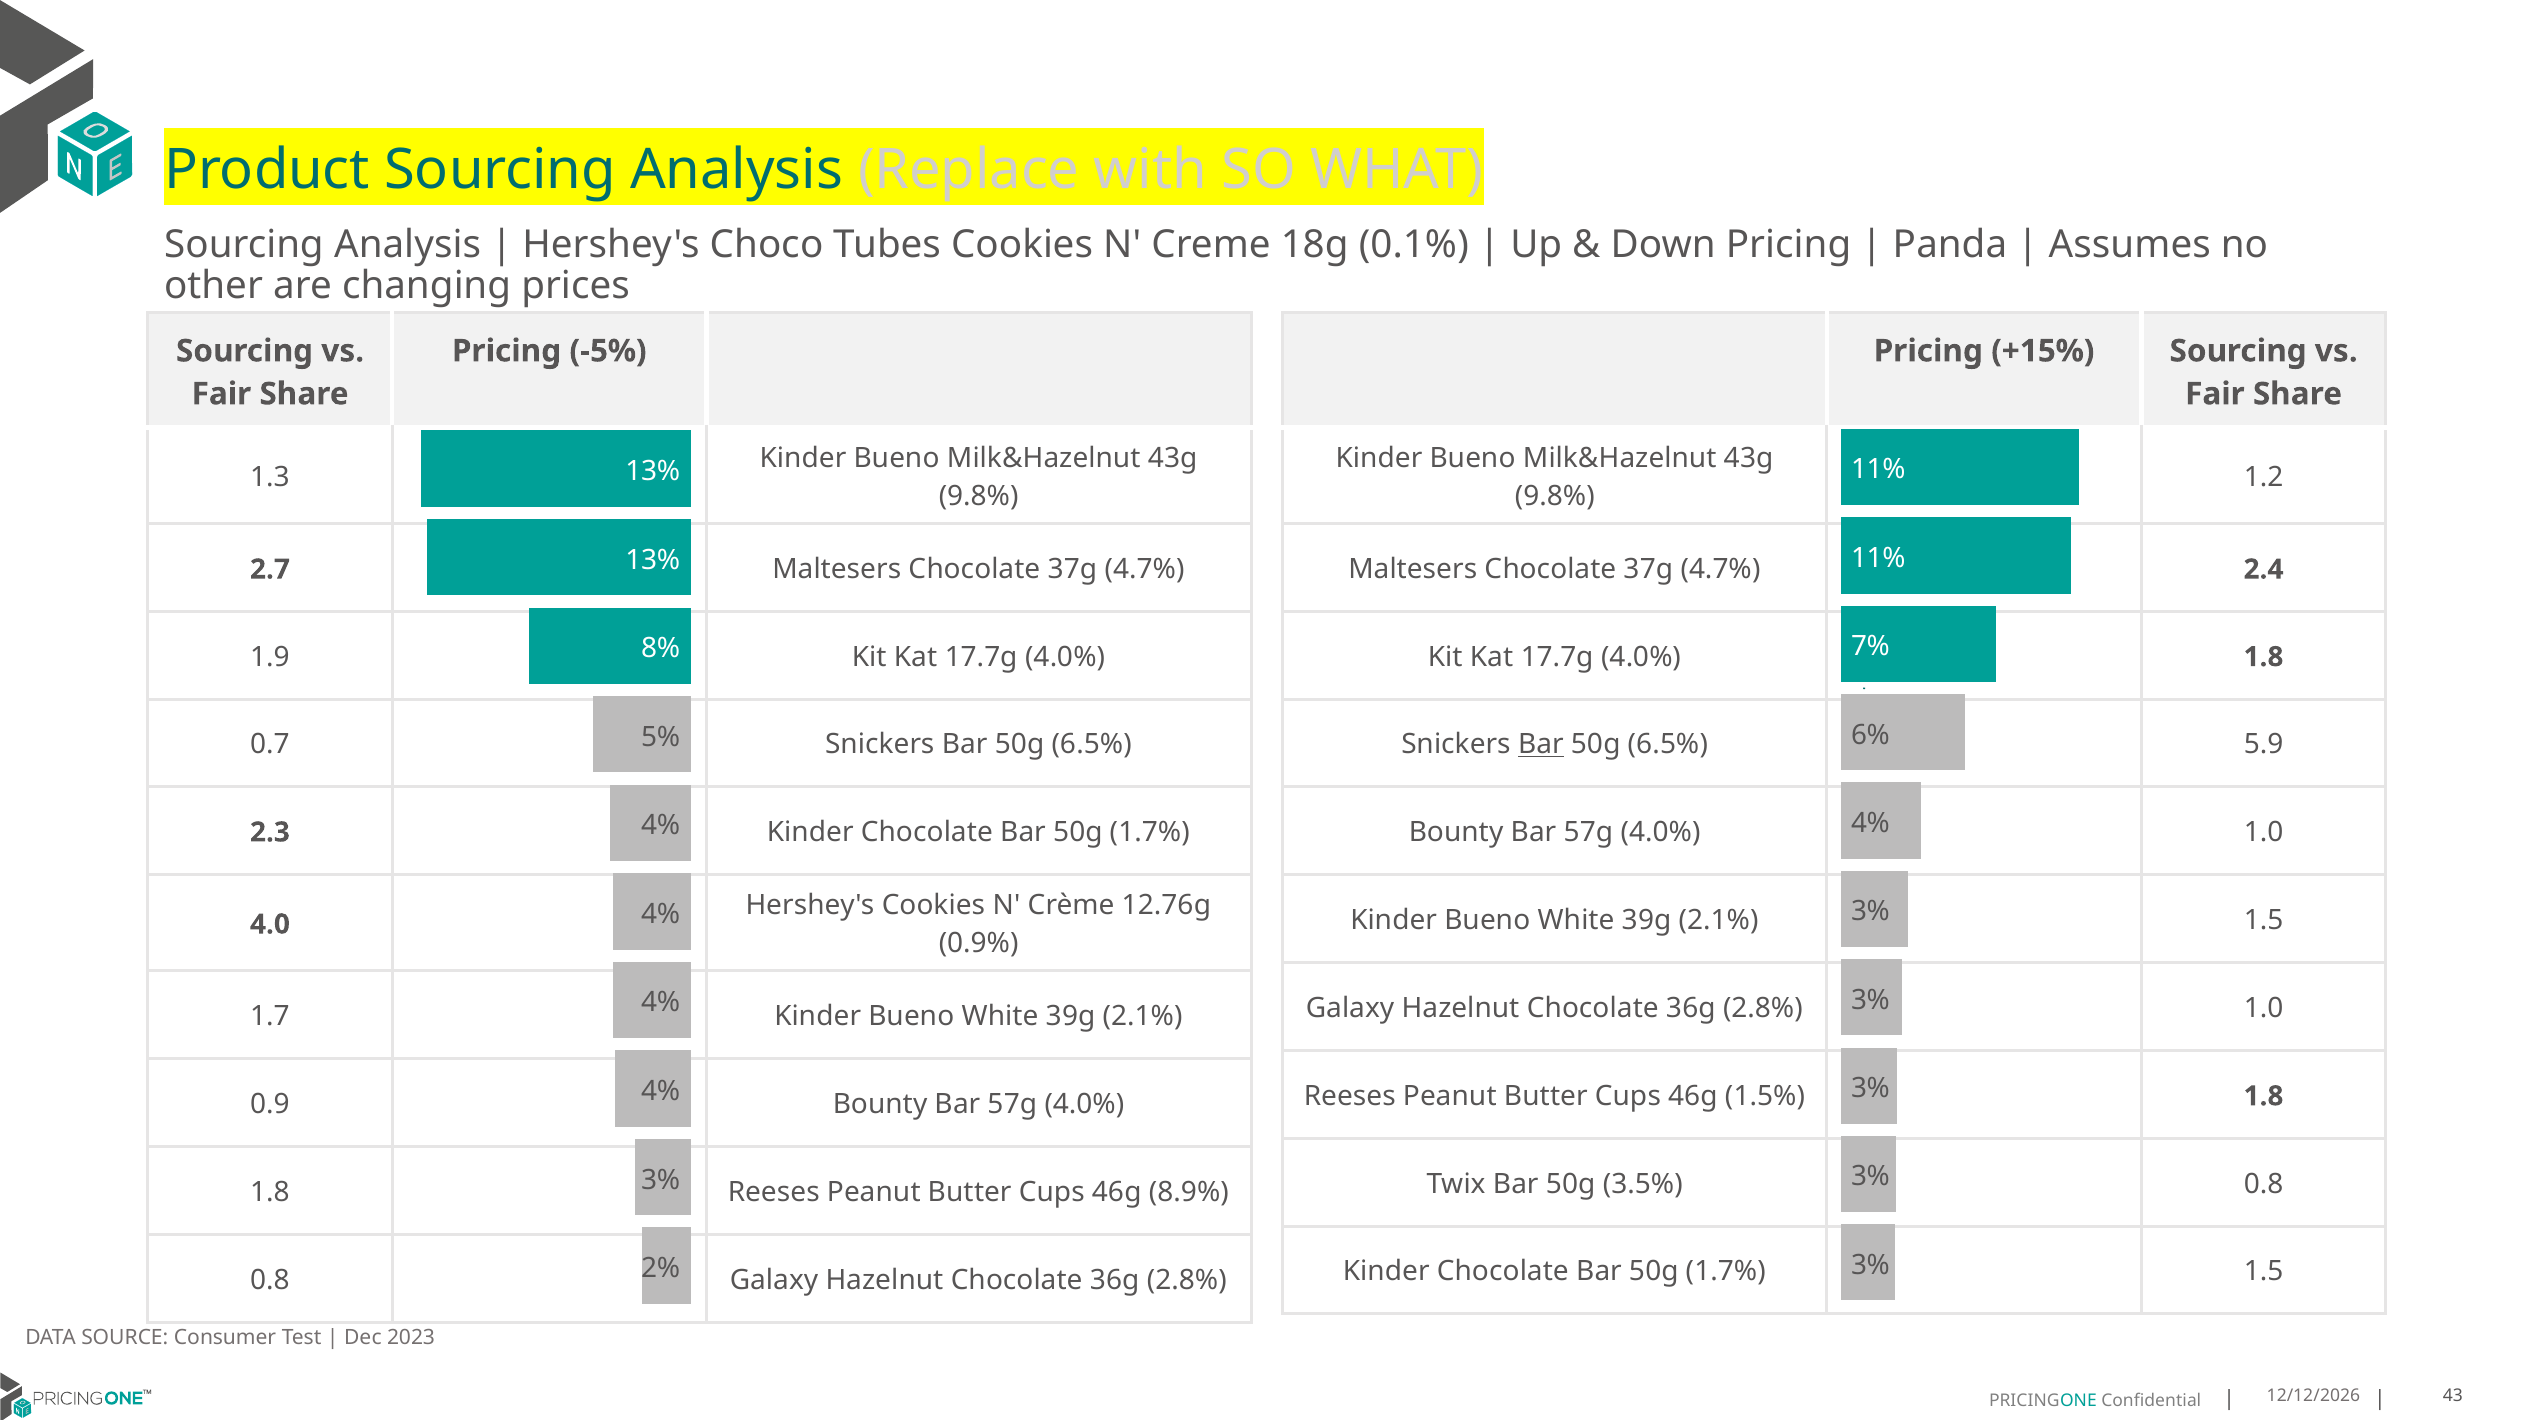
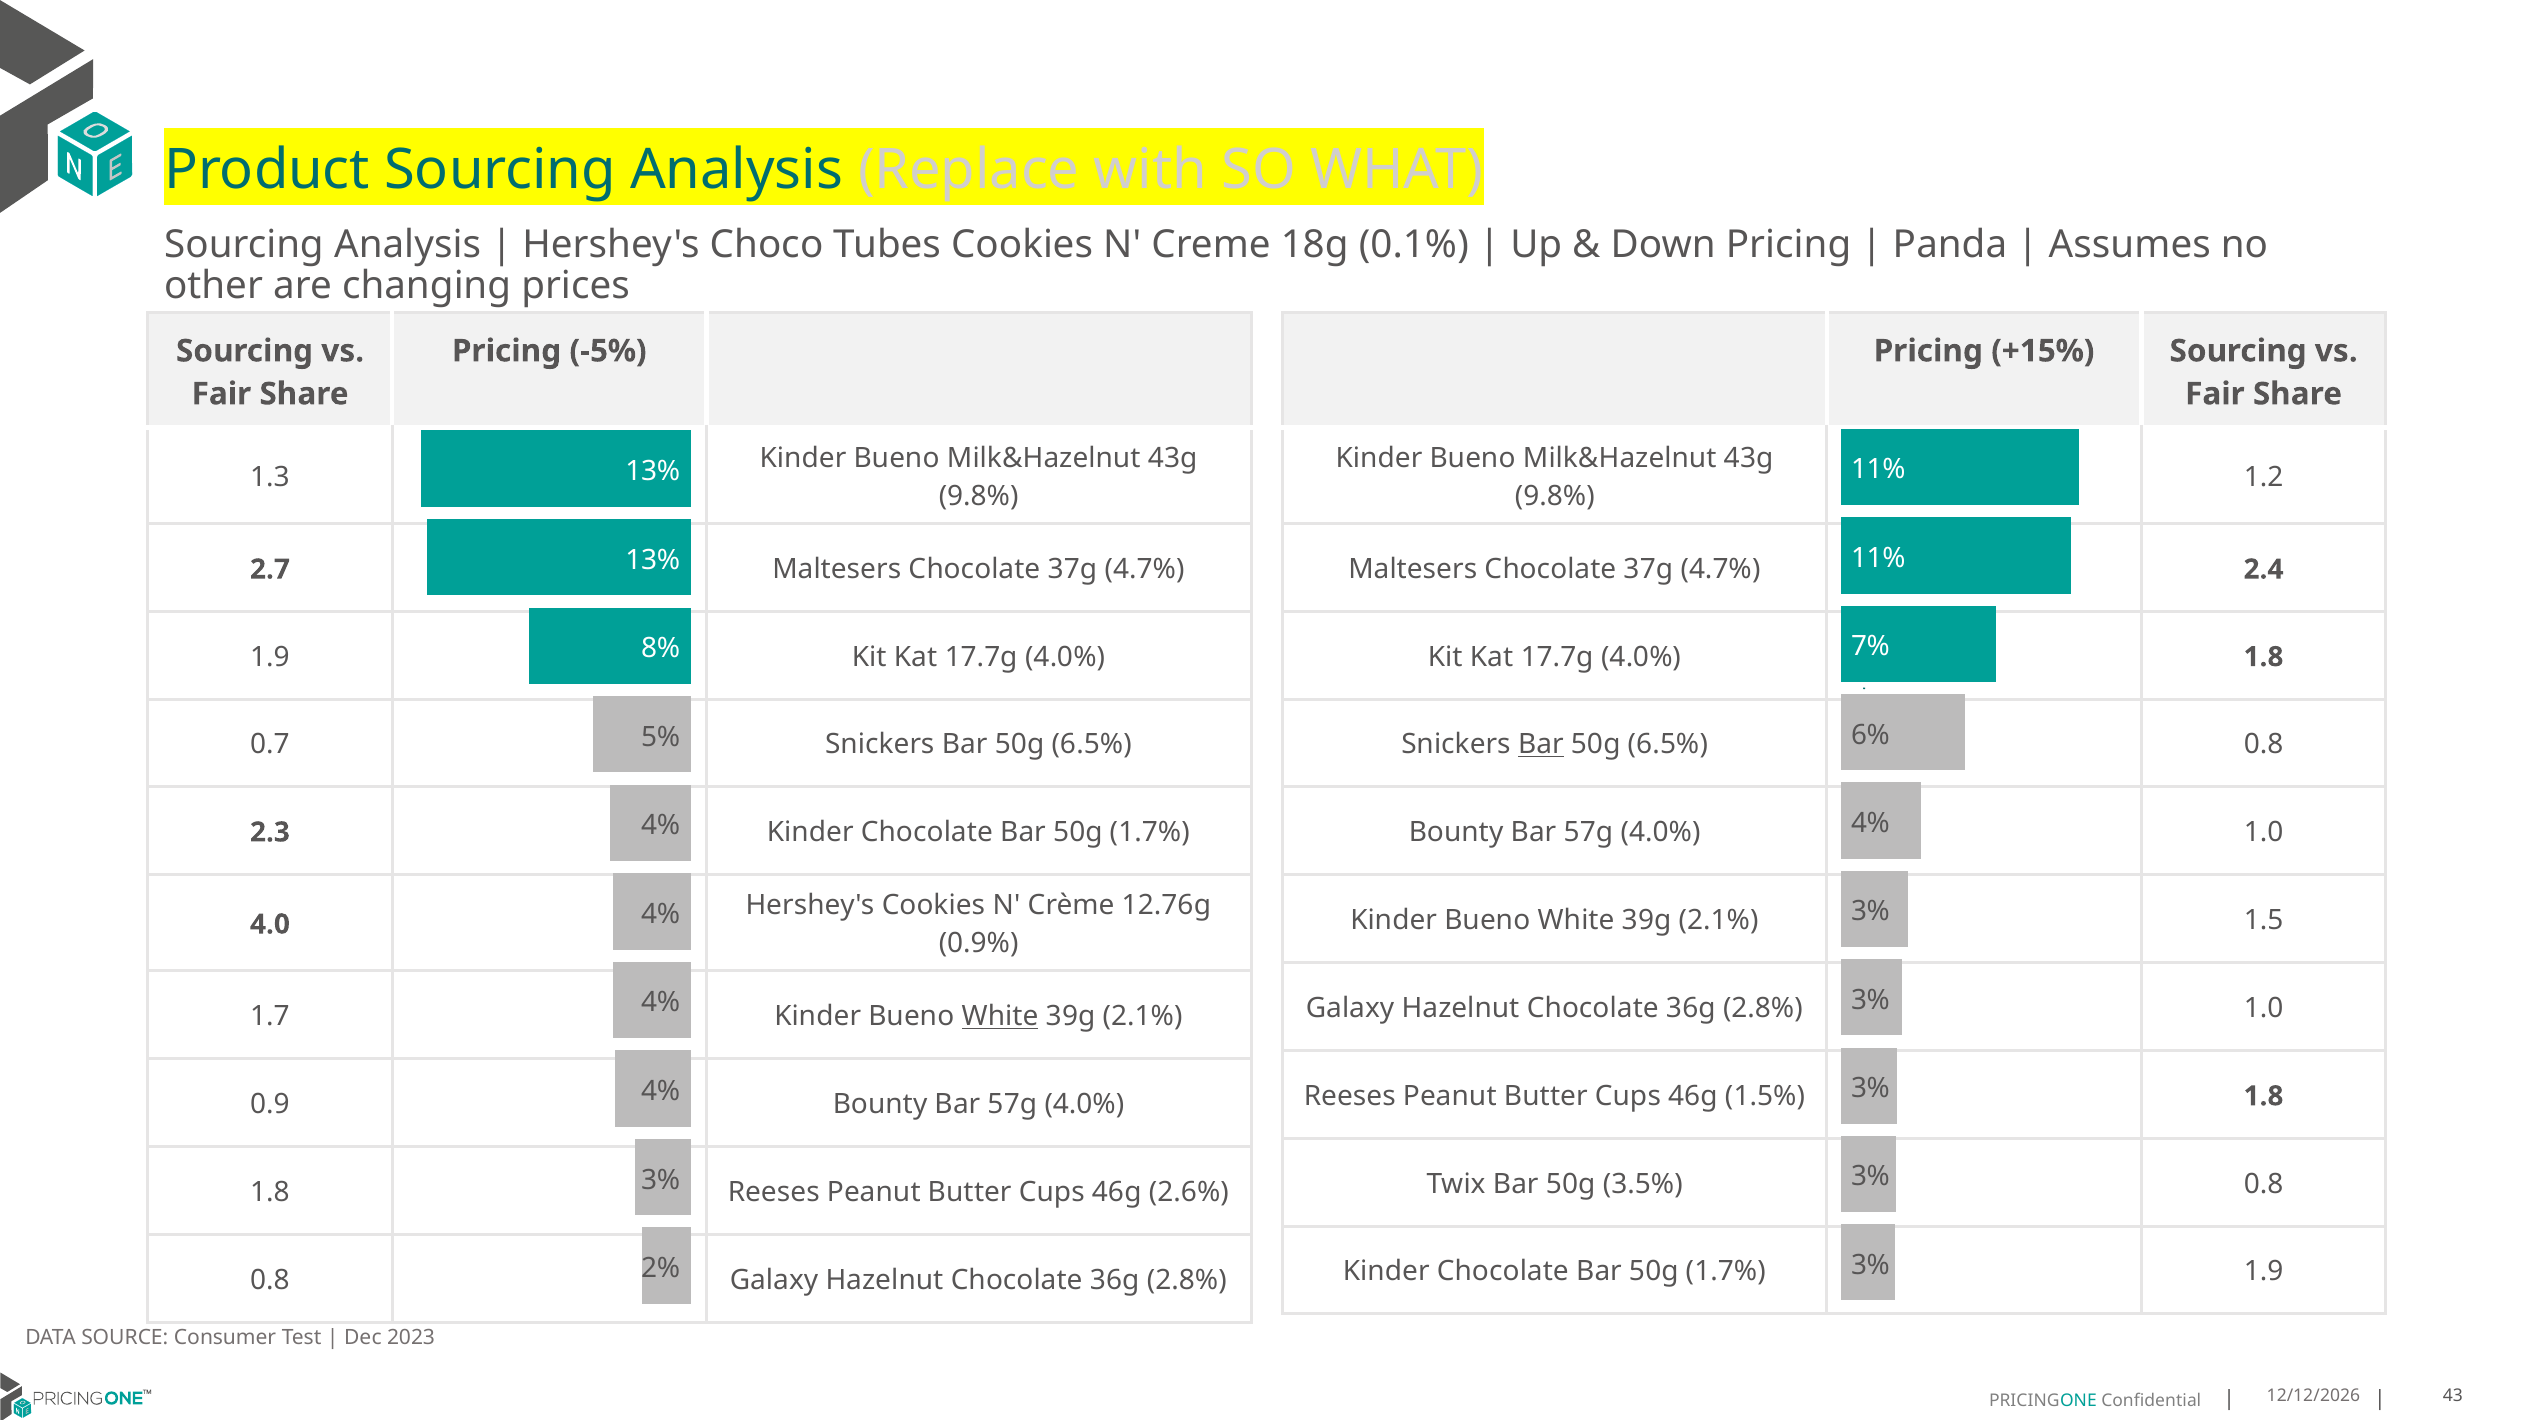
6.5% 5.9: 5.9 -> 0.8
White at (1000, 1017) underline: none -> present
8.9%: 8.9% -> 2.6%
1.7% 1.5: 1.5 -> 1.9
